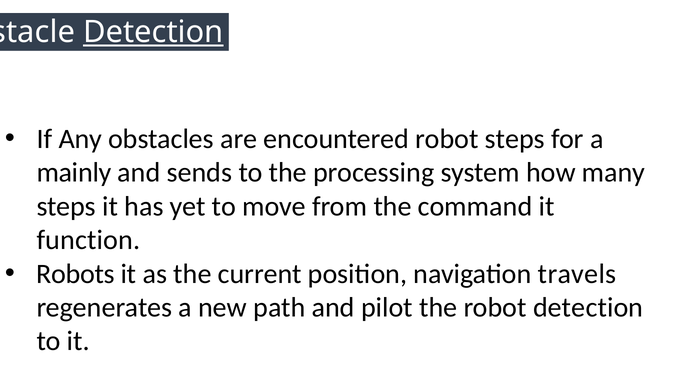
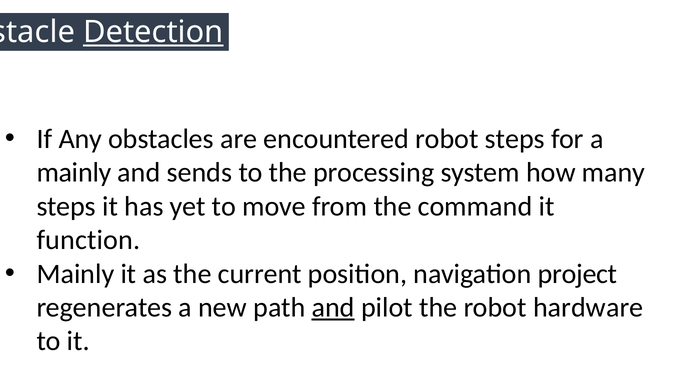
Robots at (76, 274): Robots -> Mainly
travels: travels -> project
and at (333, 308) underline: none -> present
robot detection: detection -> hardware
